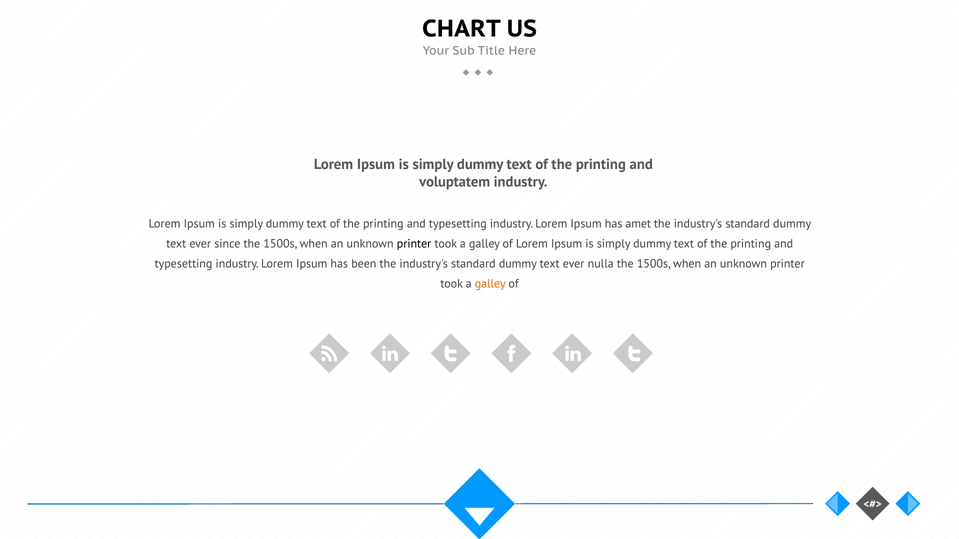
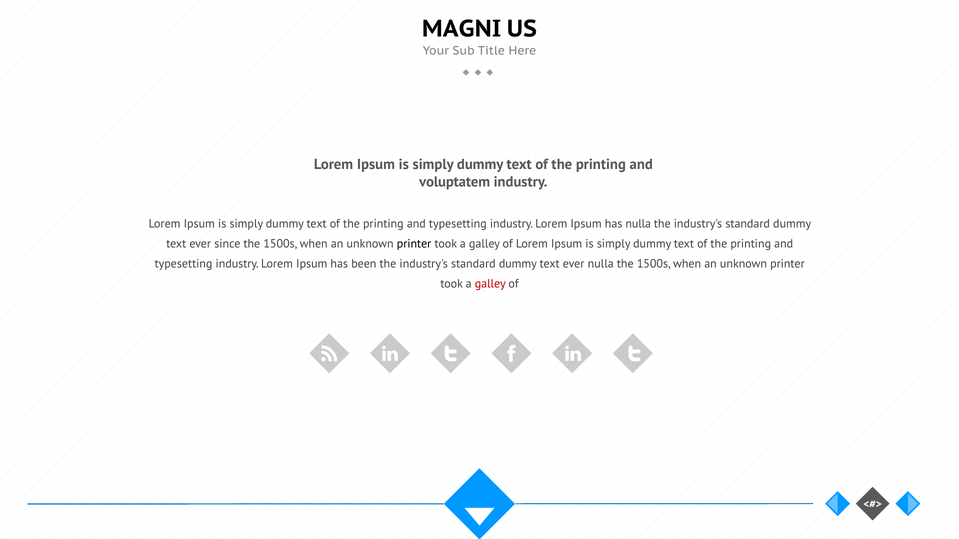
CHART: CHART -> MAGNI
has amet: amet -> nulla
galley at (490, 284) colour: orange -> red
